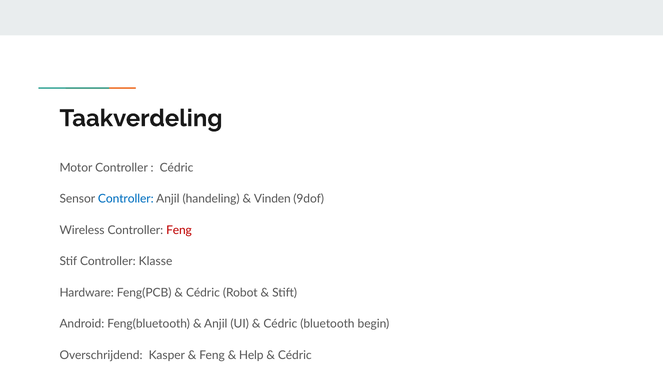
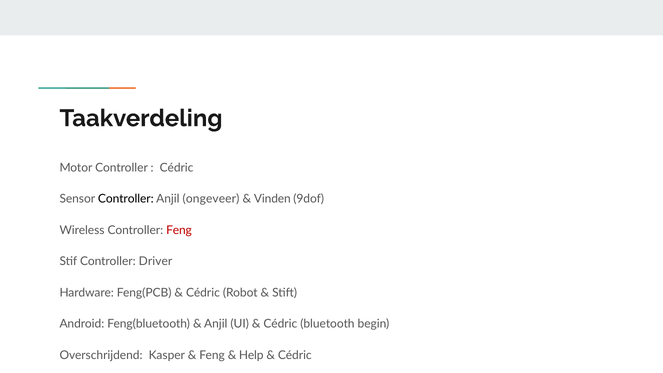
Controller at (126, 199) colour: blue -> black
handeling: handeling -> ongeveer
Klasse: Klasse -> Driver
